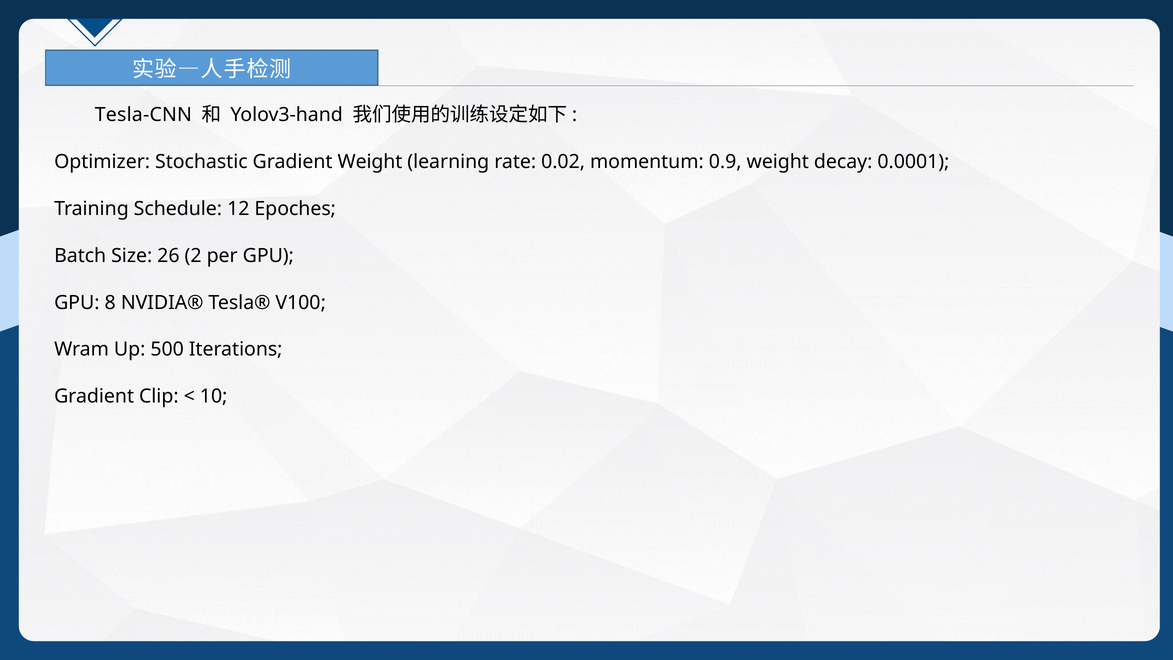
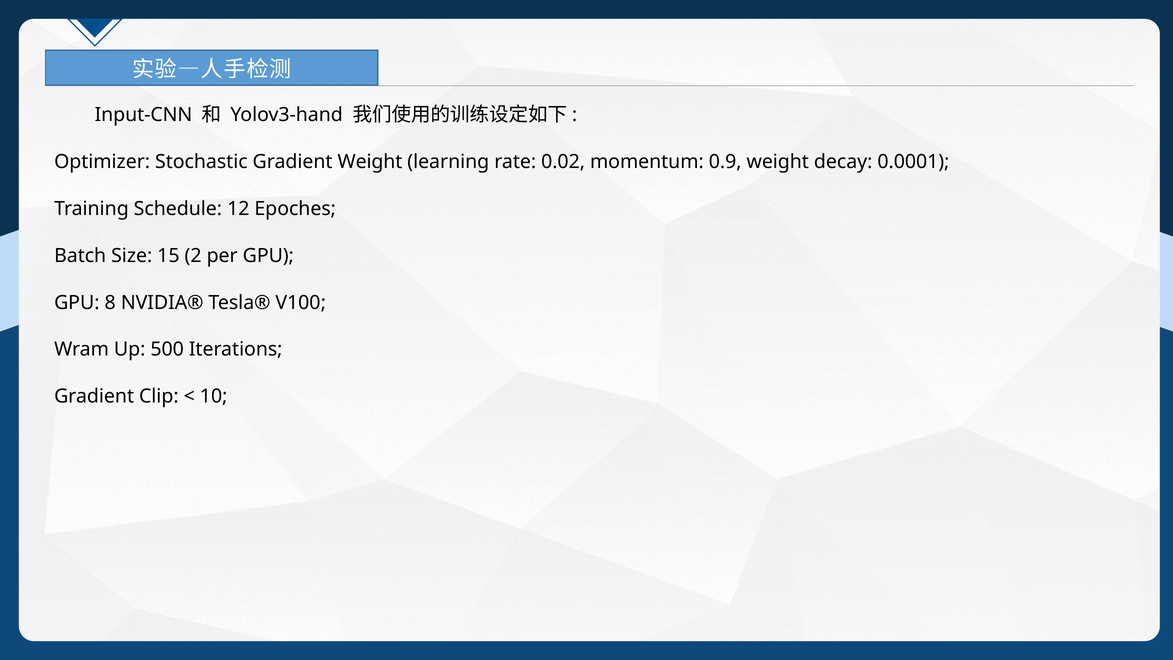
Tesla-CNN: Tesla-CNN -> Input-CNN
Size 26: 26 -> 15
